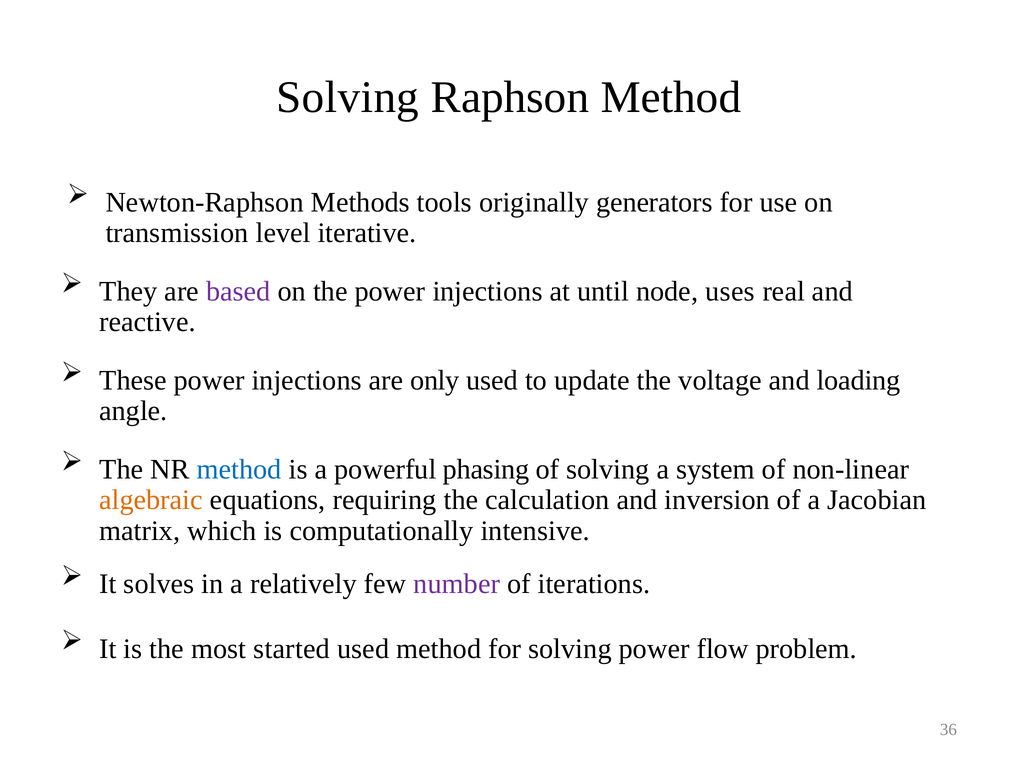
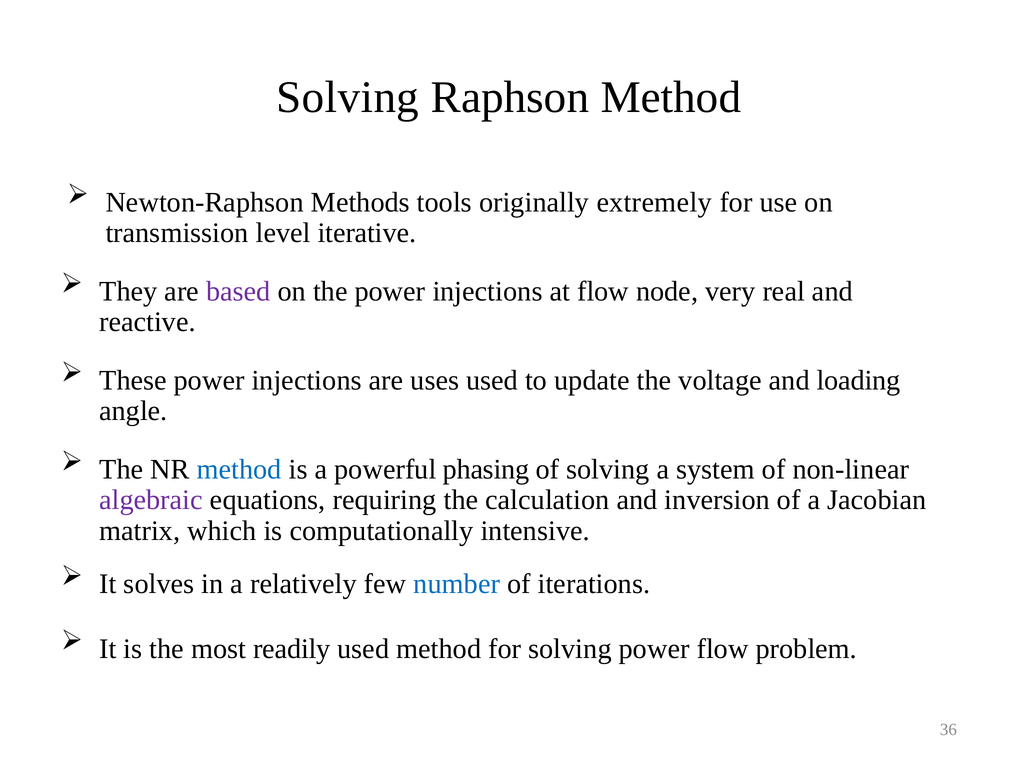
generators: generators -> extremely
at until: until -> flow
uses: uses -> very
only: only -> uses
algebraic colour: orange -> purple
number colour: purple -> blue
started: started -> readily
